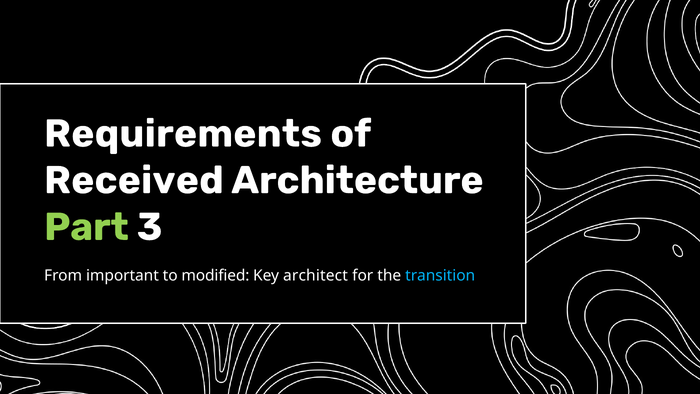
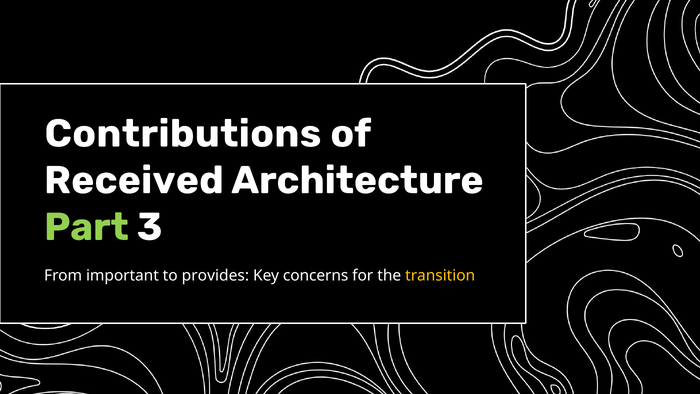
Requirements: Requirements -> Contributions
modified: modified -> provides
architect: architect -> concerns
transition colour: light blue -> yellow
